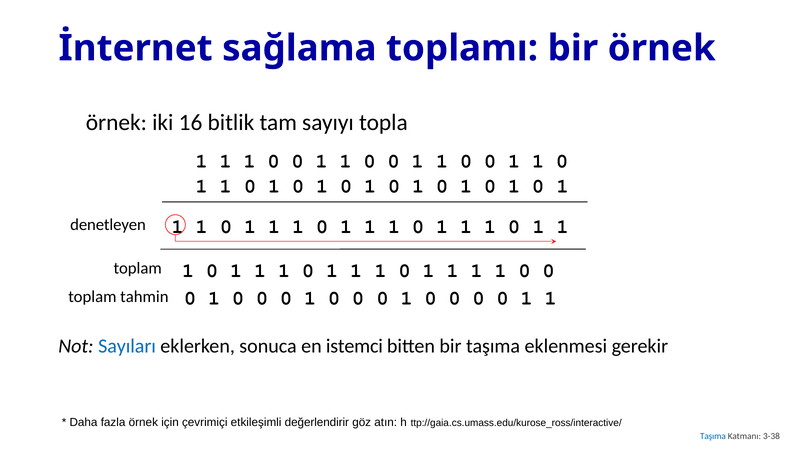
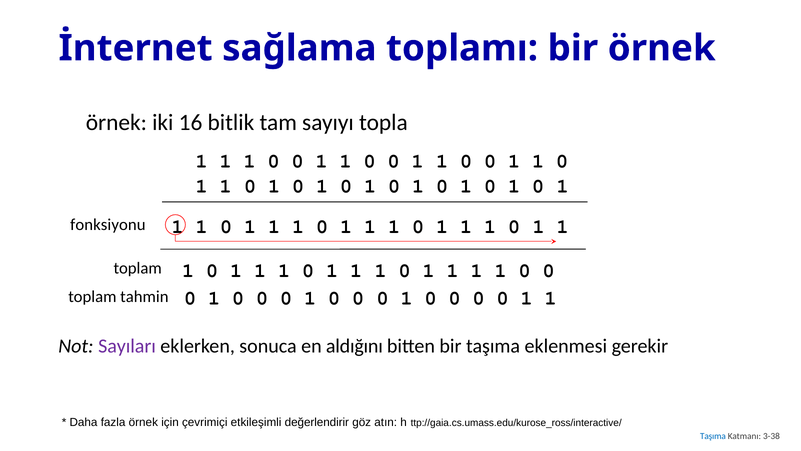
denetleyen: denetleyen -> fonksiyonu
Sayıları colour: blue -> purple
istemci: istemci -> aldığını
